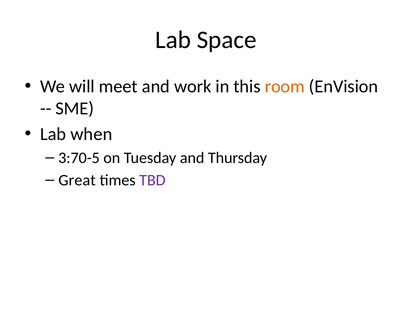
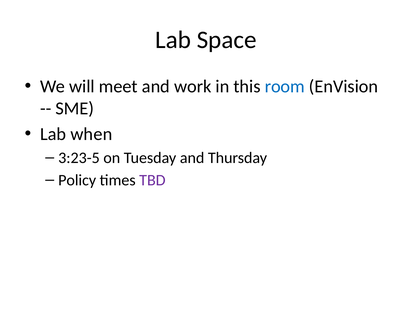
room colour: orange -> blue
3:70-5: 3:70-5 -> 3:23-5
Great: Great -> Policy
